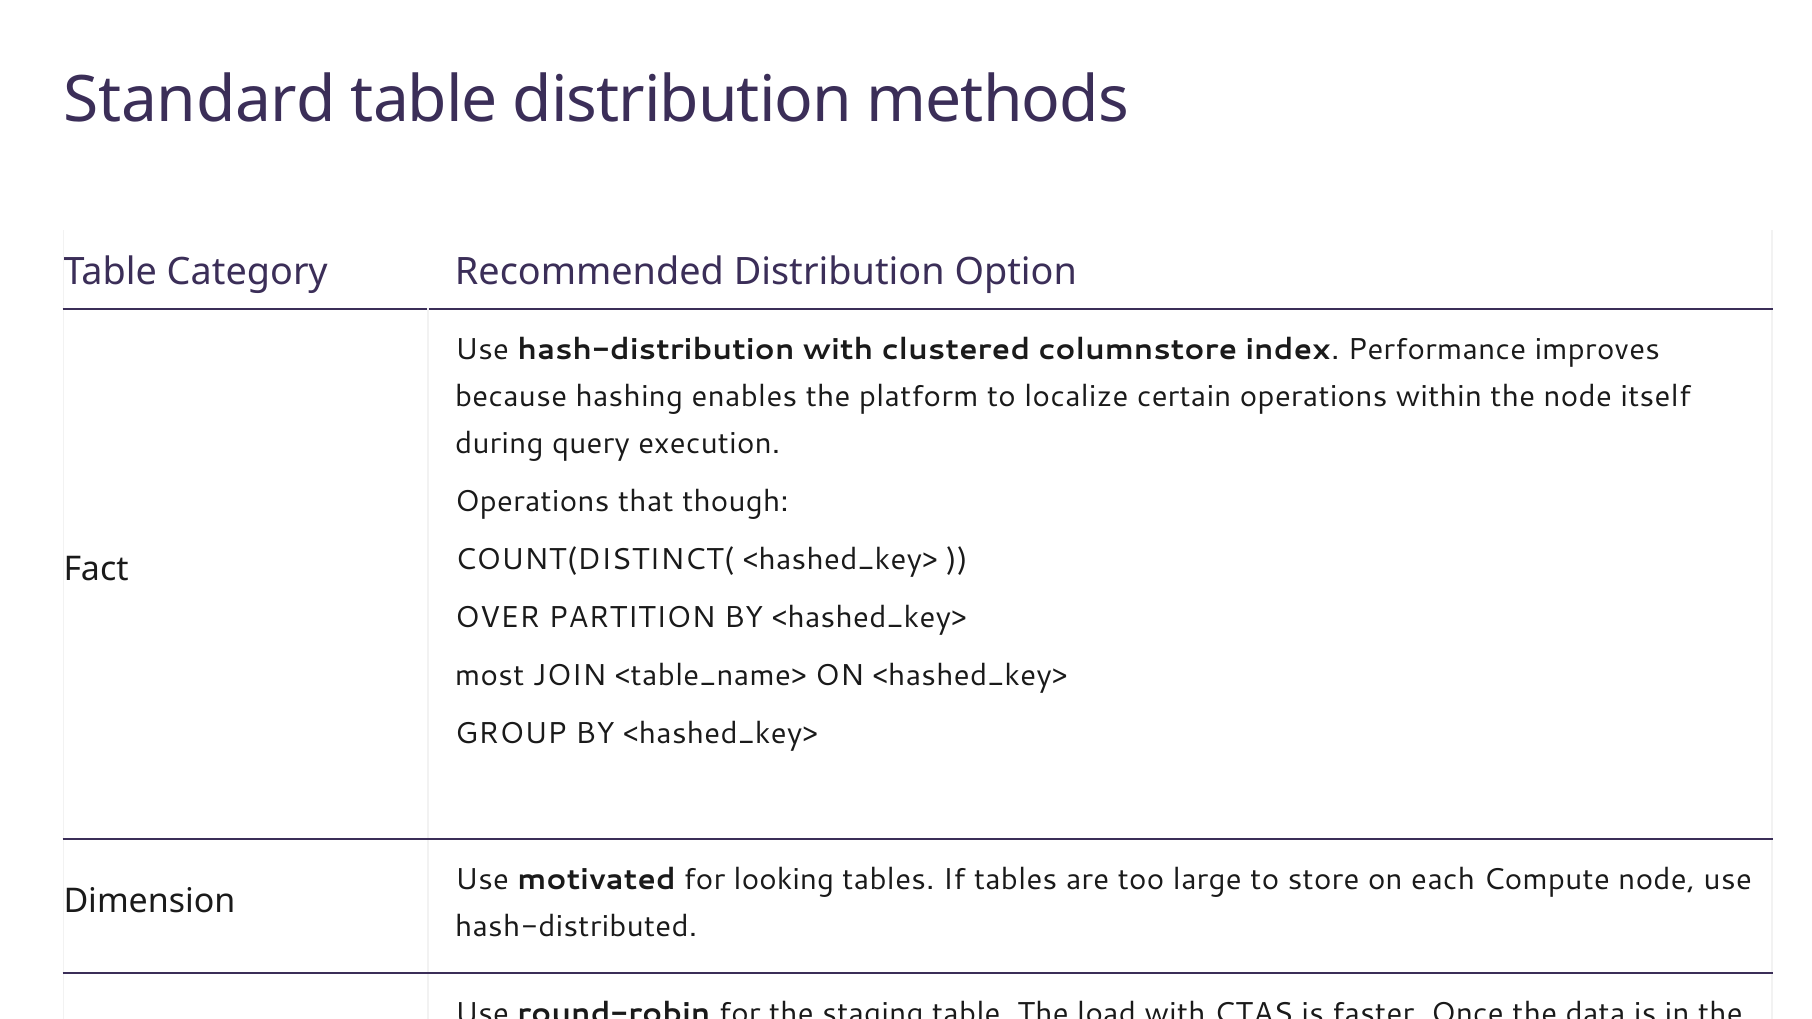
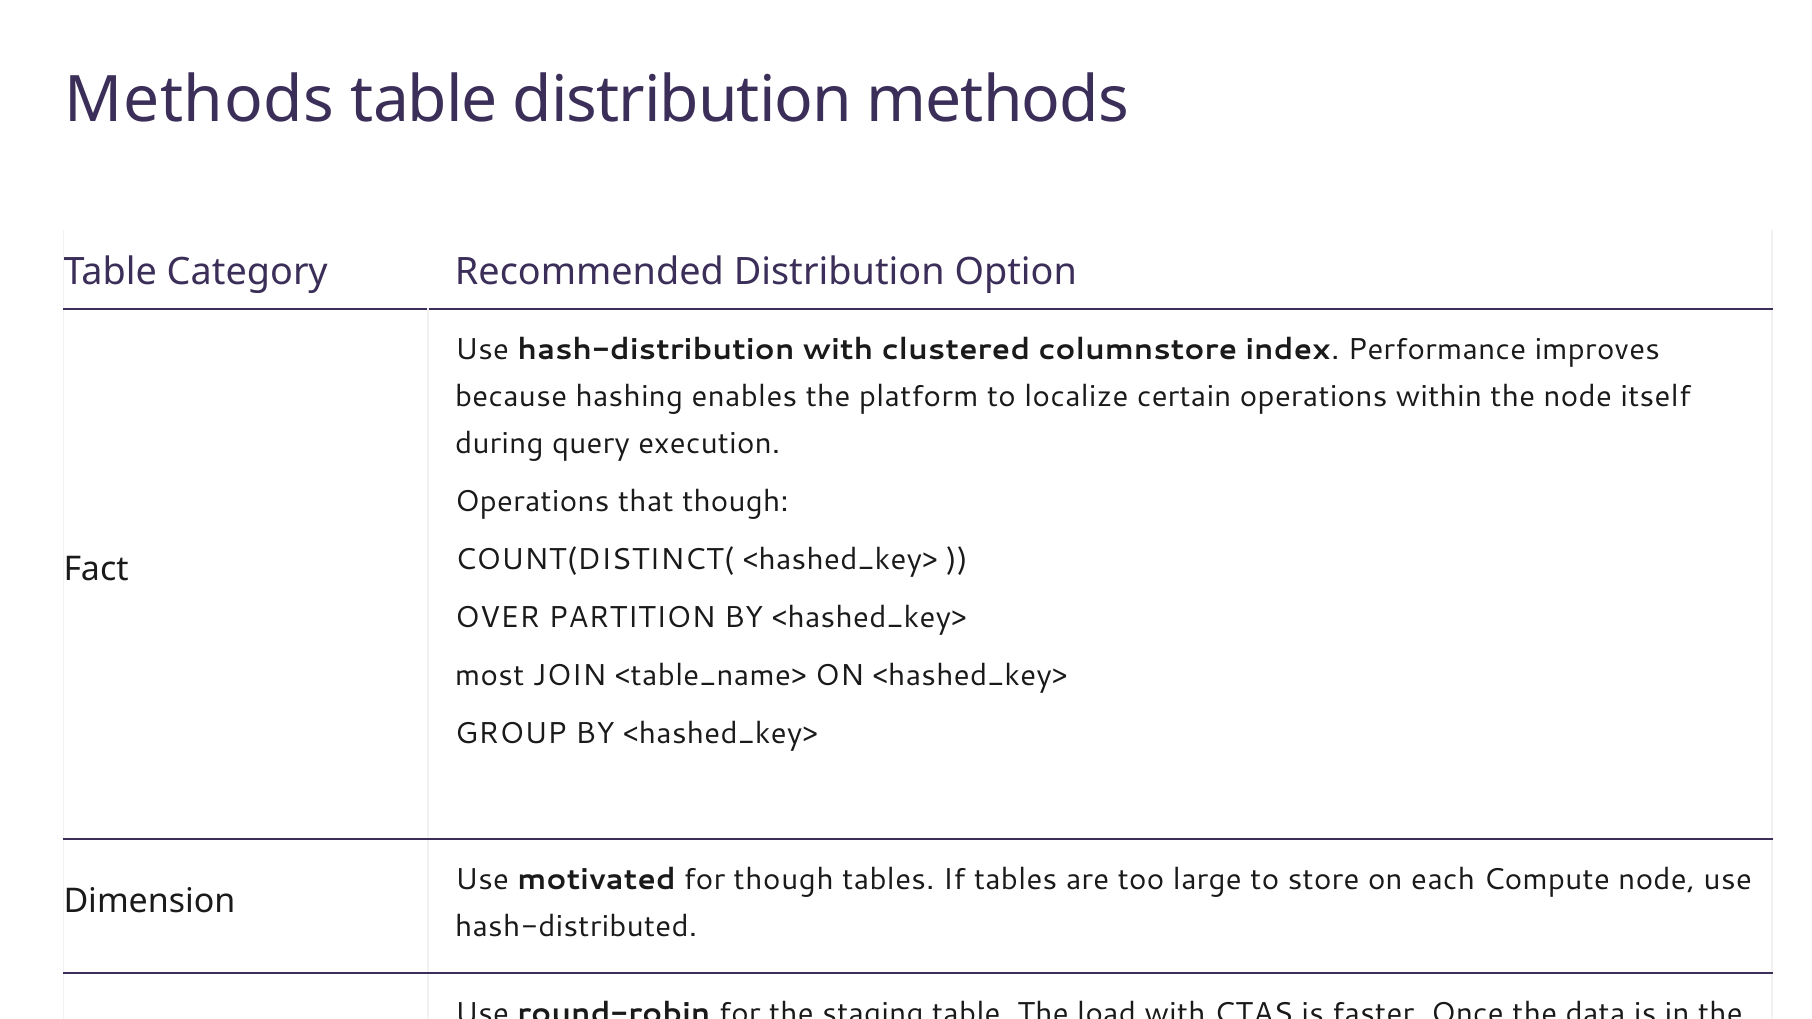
Standard at (200, 101): Standard -> Methods
for looking: looking -> though
